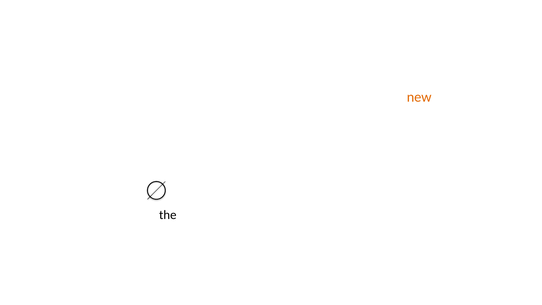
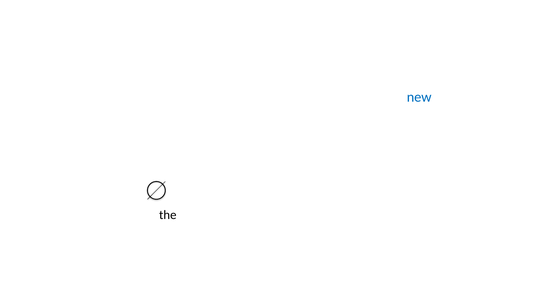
new at (419, 97) colour: orange -> blue
